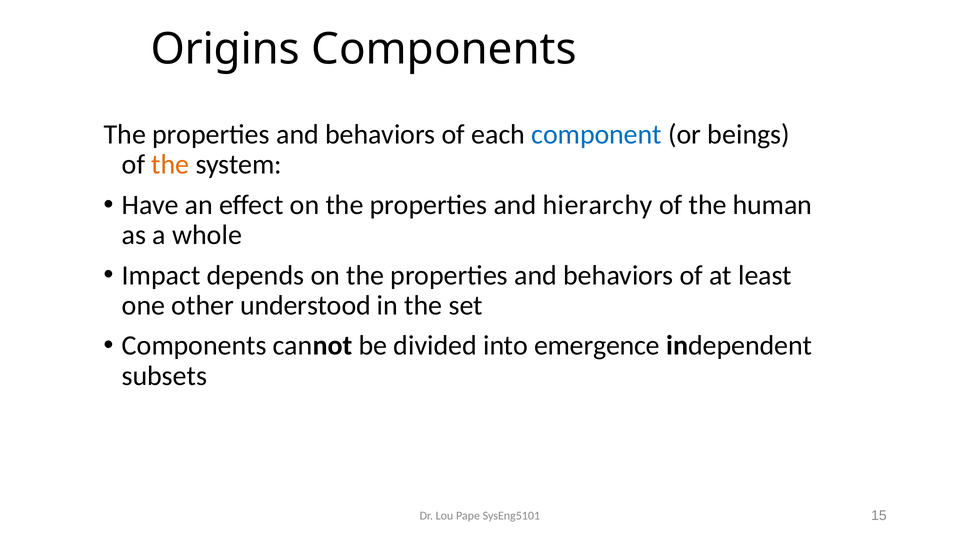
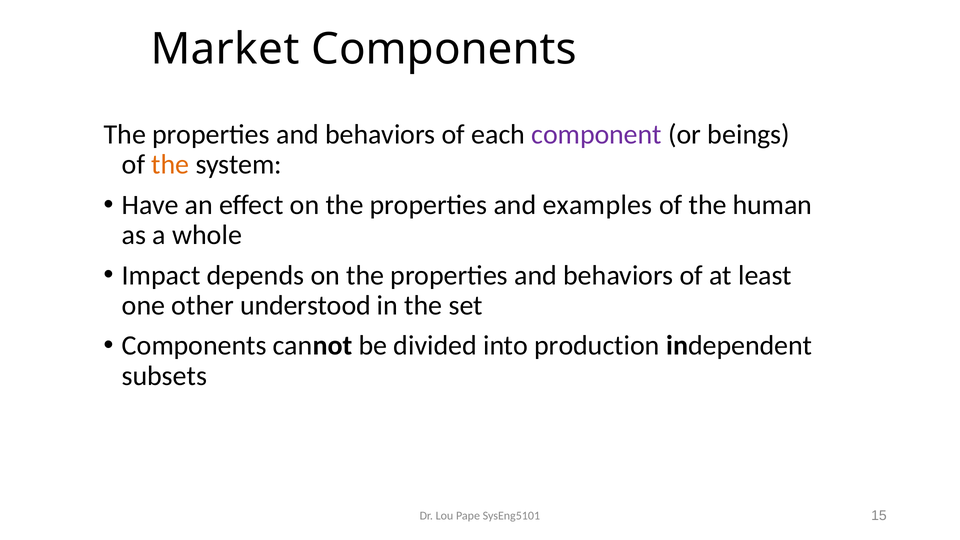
Origins: Origins -> Market
component colour: blue -> purple
hierarchy: hierarchy -> examples
emergence: emergence -> production
